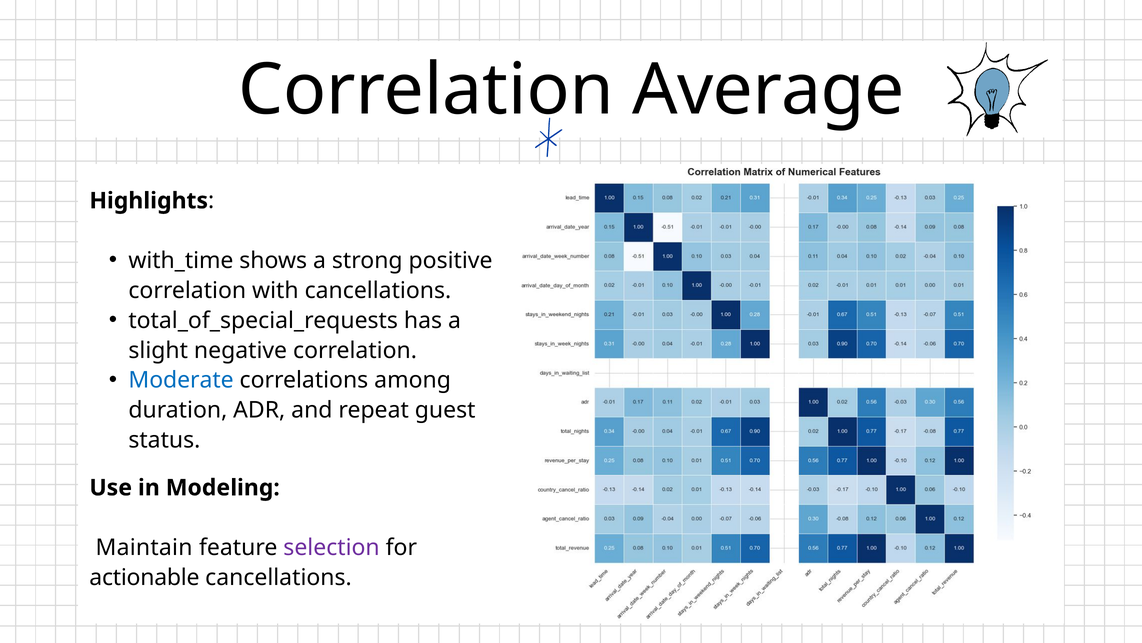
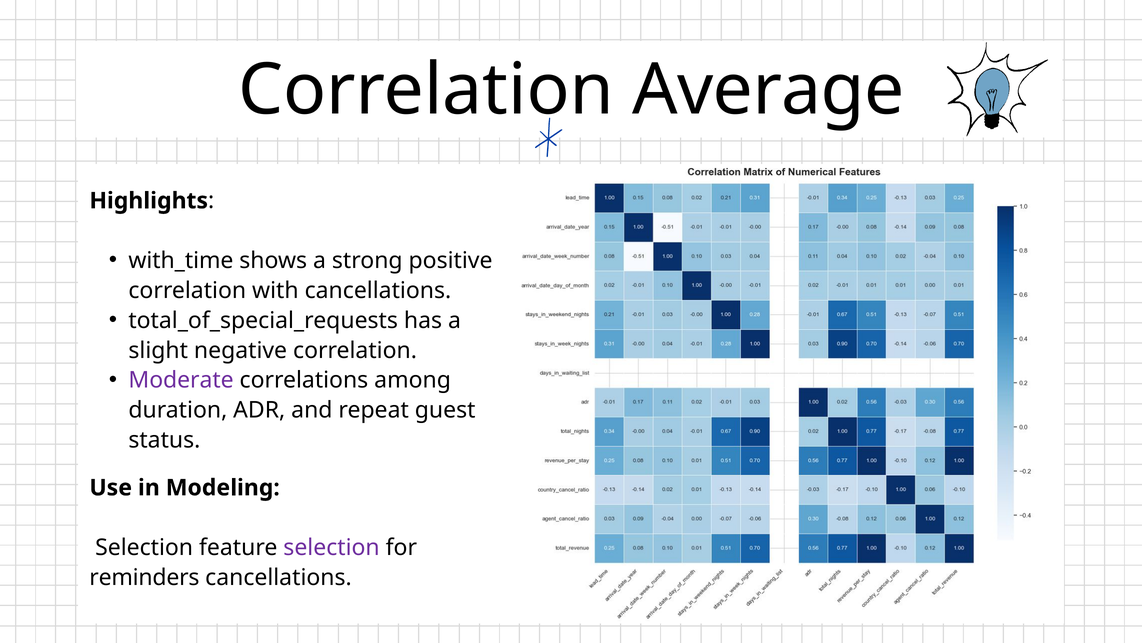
Moderate colour: blue -> purple
Maintain at (144, 547): Maintain -> Selection
actionable: actionable -> reminders
